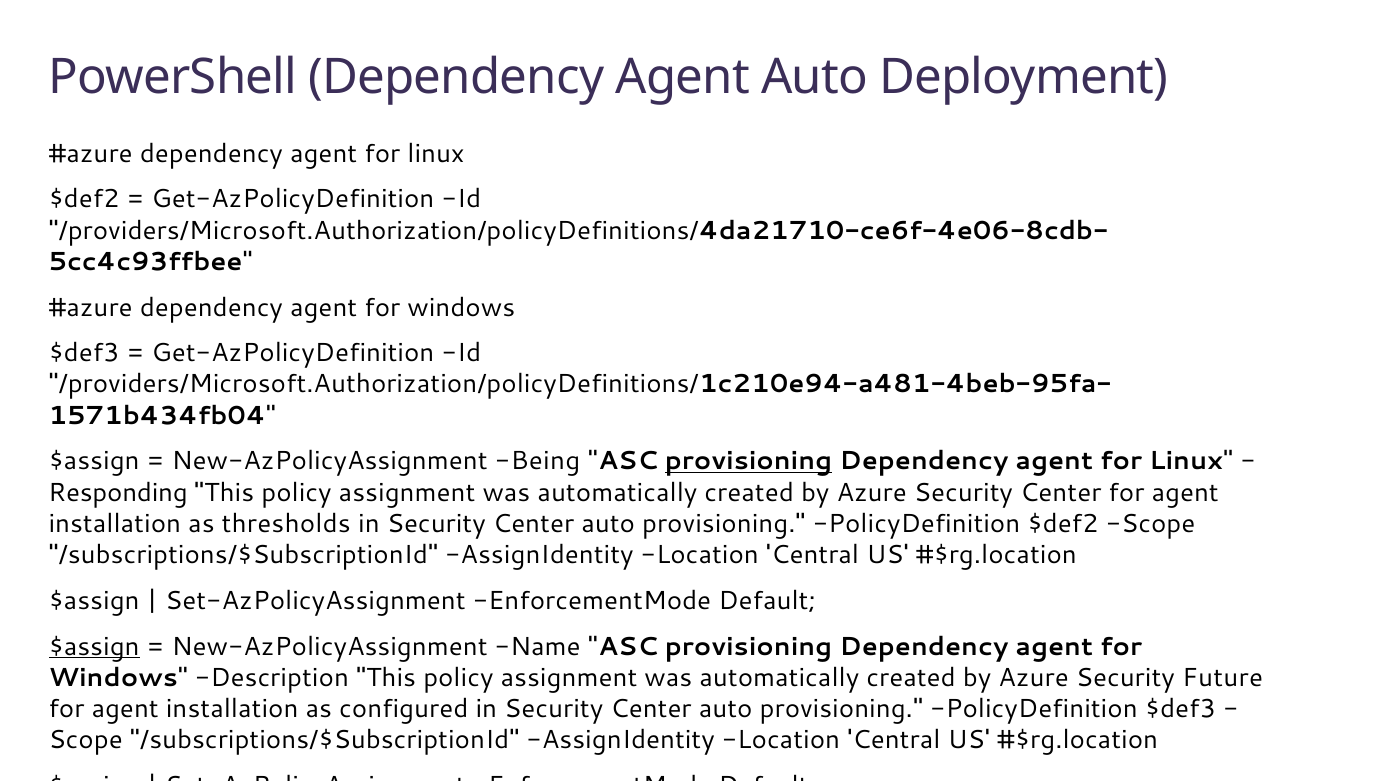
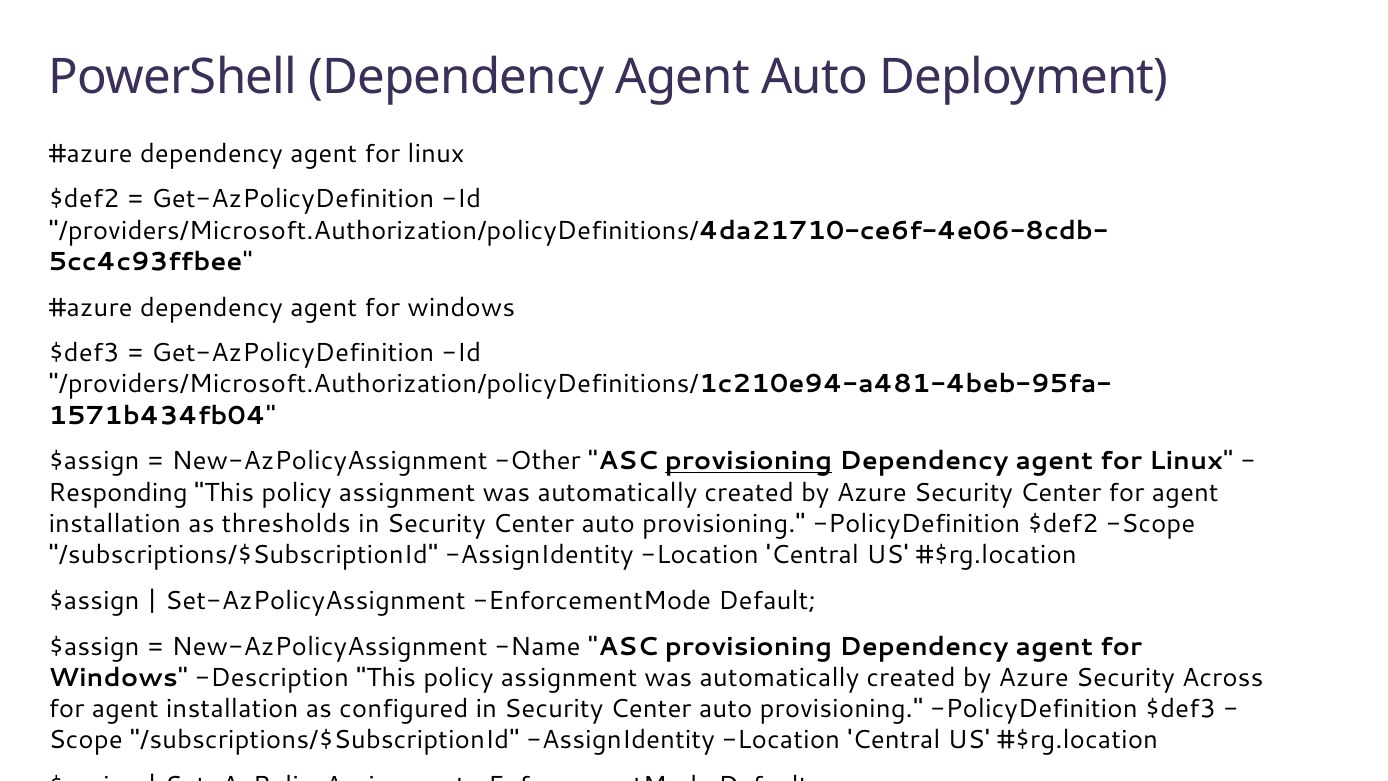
Being: Being -> Other
$assign at (94, 646) underline: present -> none
Future: Future -> Across
